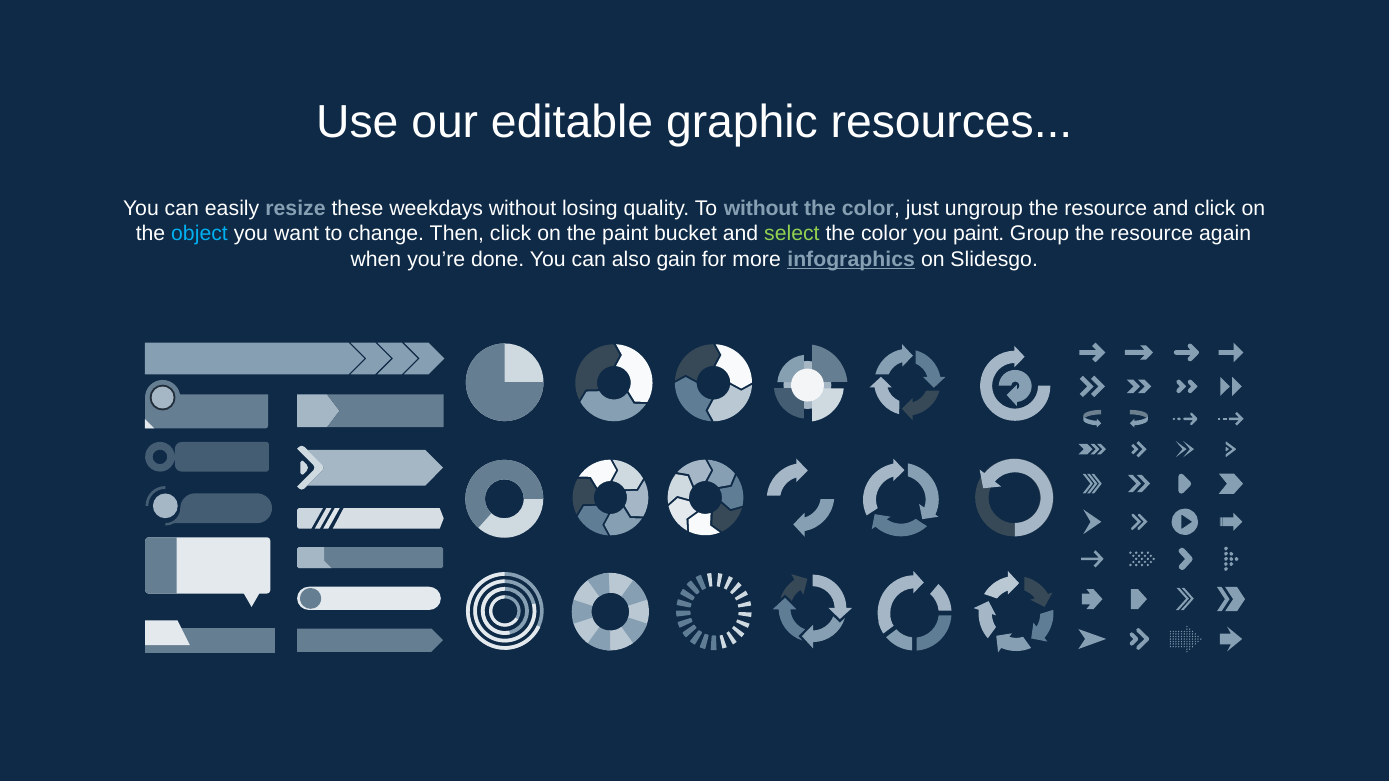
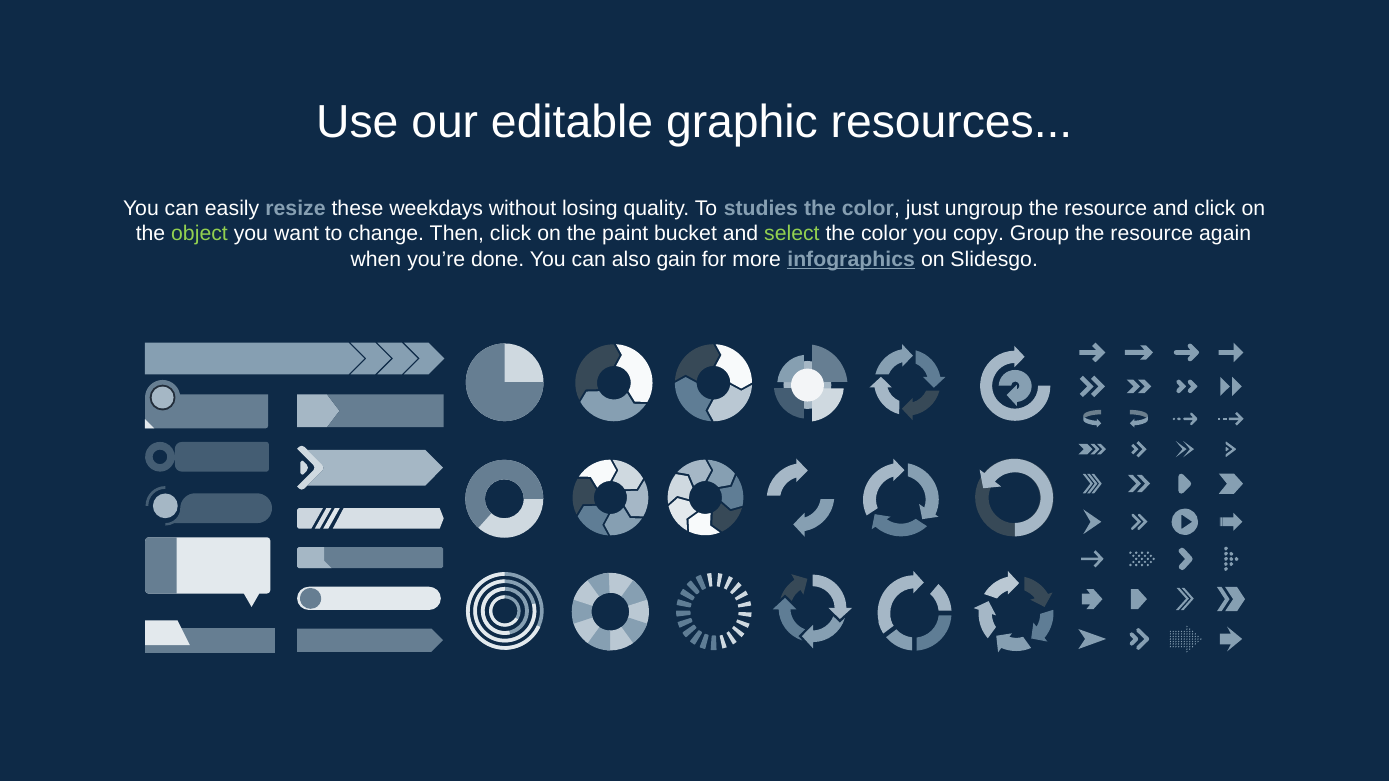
To without: without -> studies
object colour: light blue -> light green
you paint: paint -> copy
